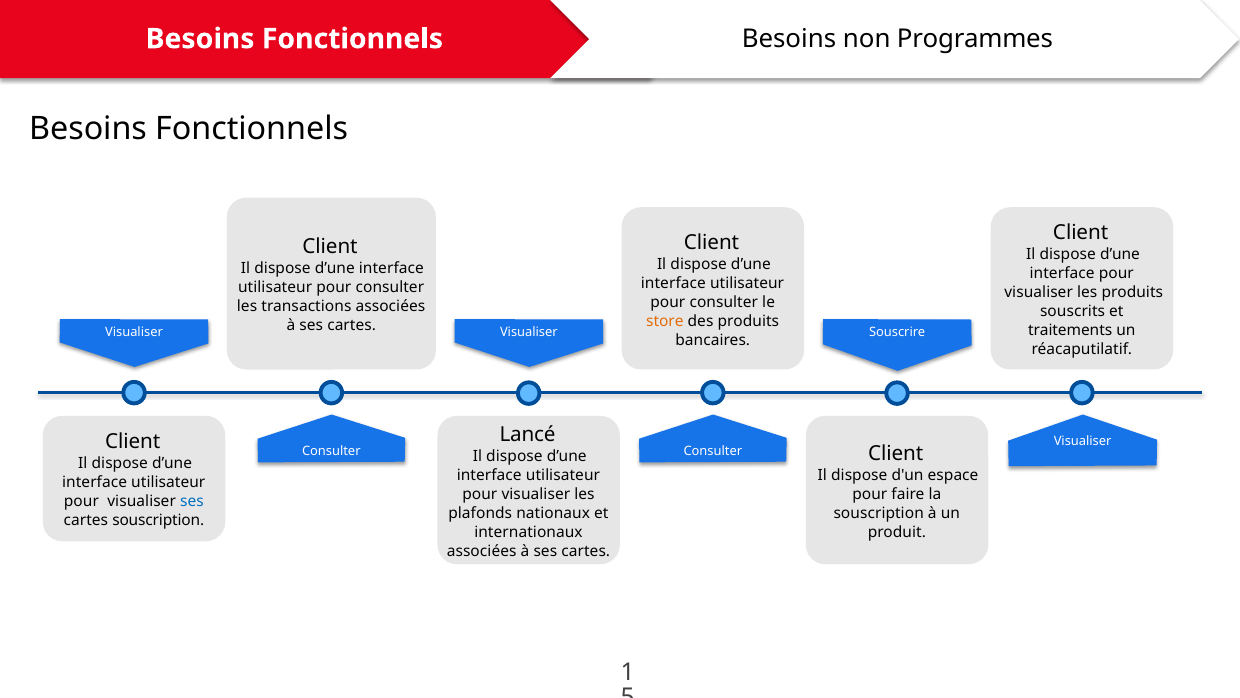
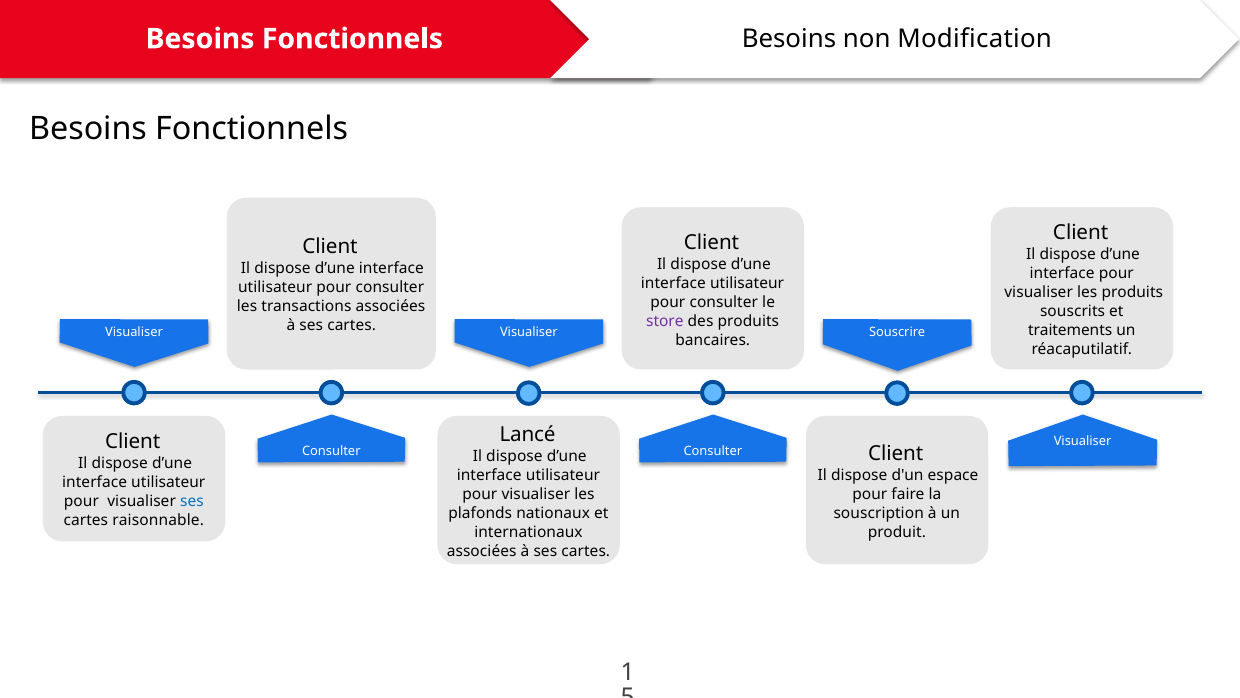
Programmes: Programmes -> Modification
store colour: orange -> purple
cartes souscription: souscription -> raisonnable
